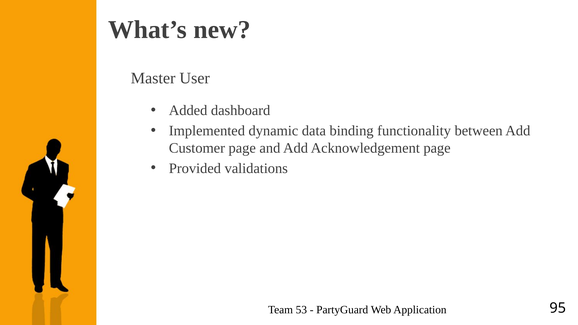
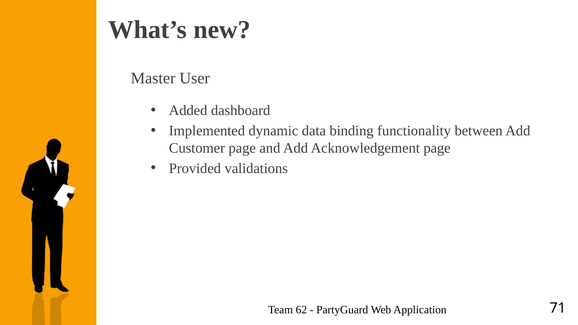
53: 53 -> 62
95: 95 -> 71
